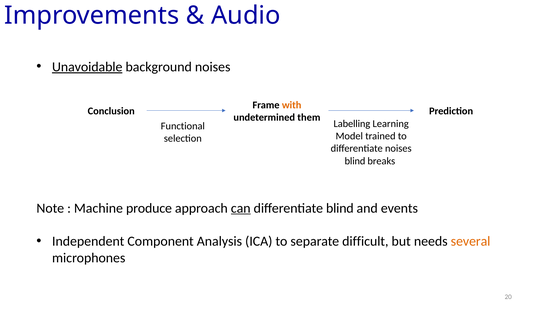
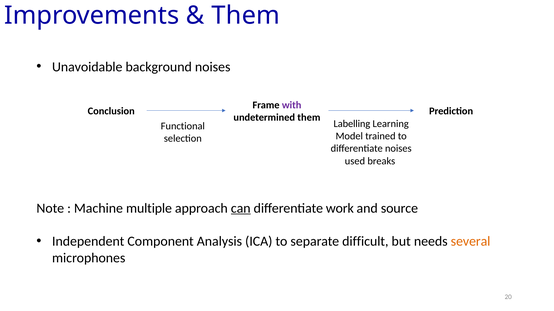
Audio at (246, 16): Audio -> Them
Unavoidable underline: present -> none
with colour: orange -> purple
blind at (355, 161): blind -> used
produce: produce -> multiple
differentiate blind: blind -> work
events: events -> source
